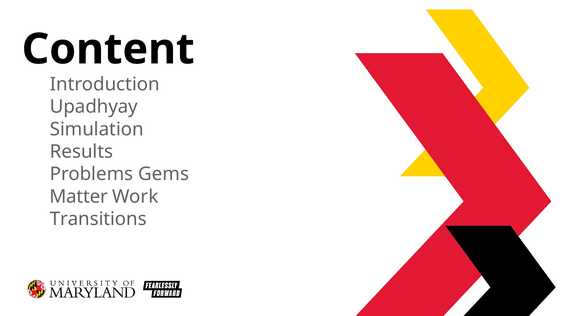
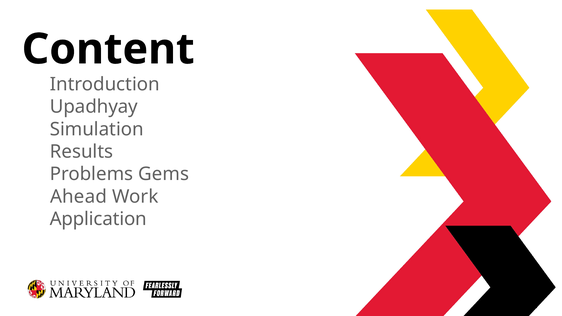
Matter: Matter -> Ahead
Transitions: Transitions -> Application
